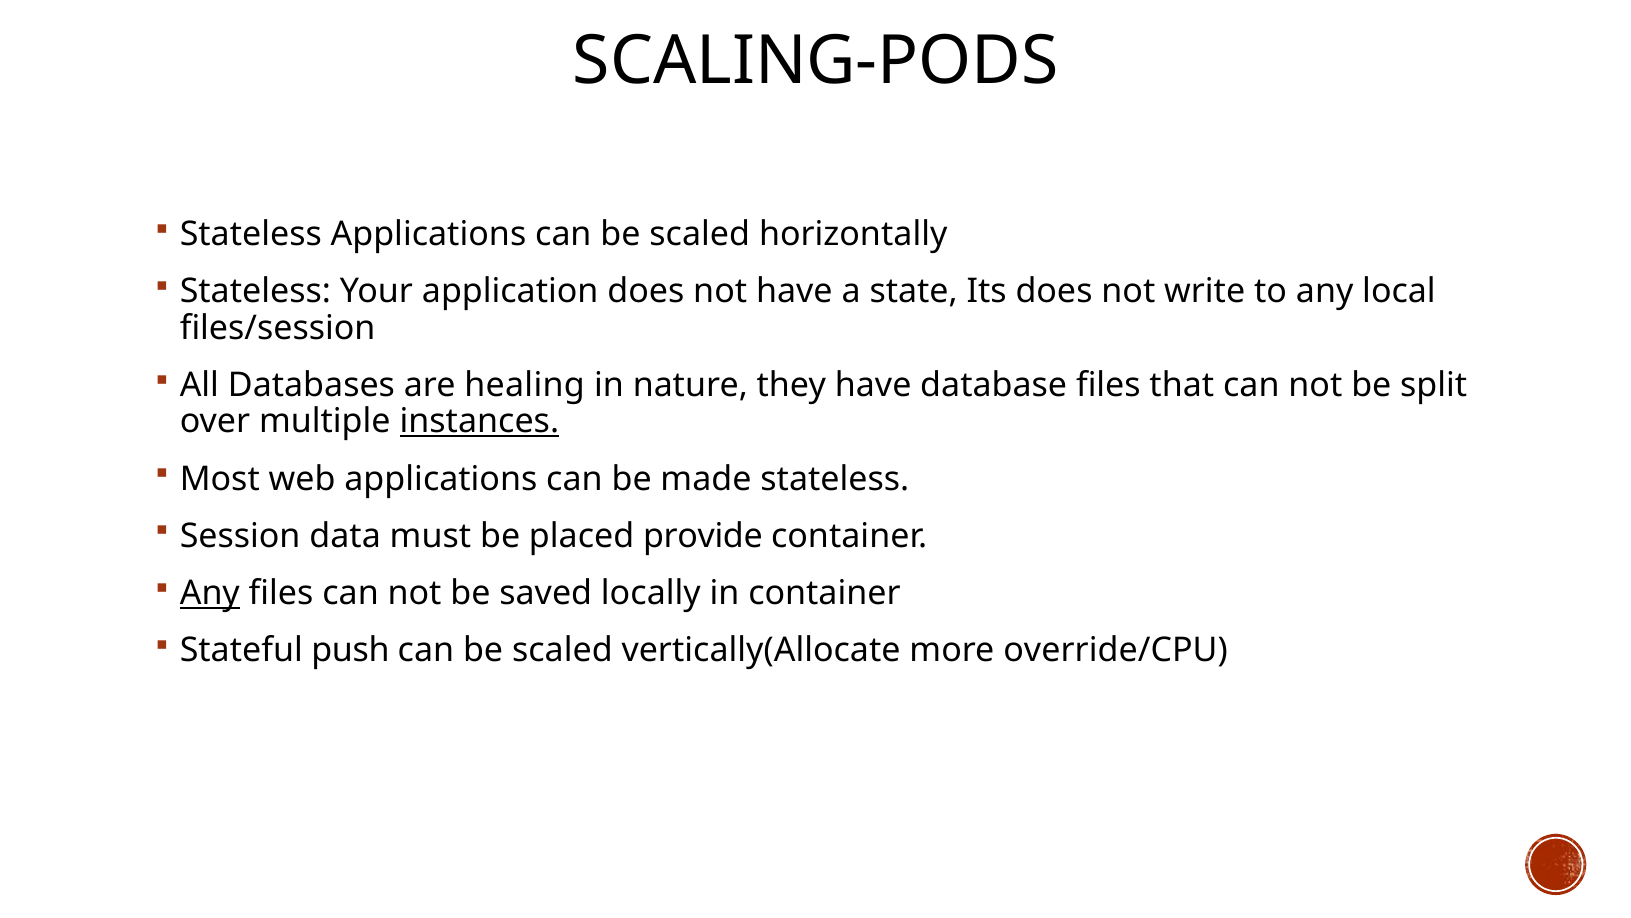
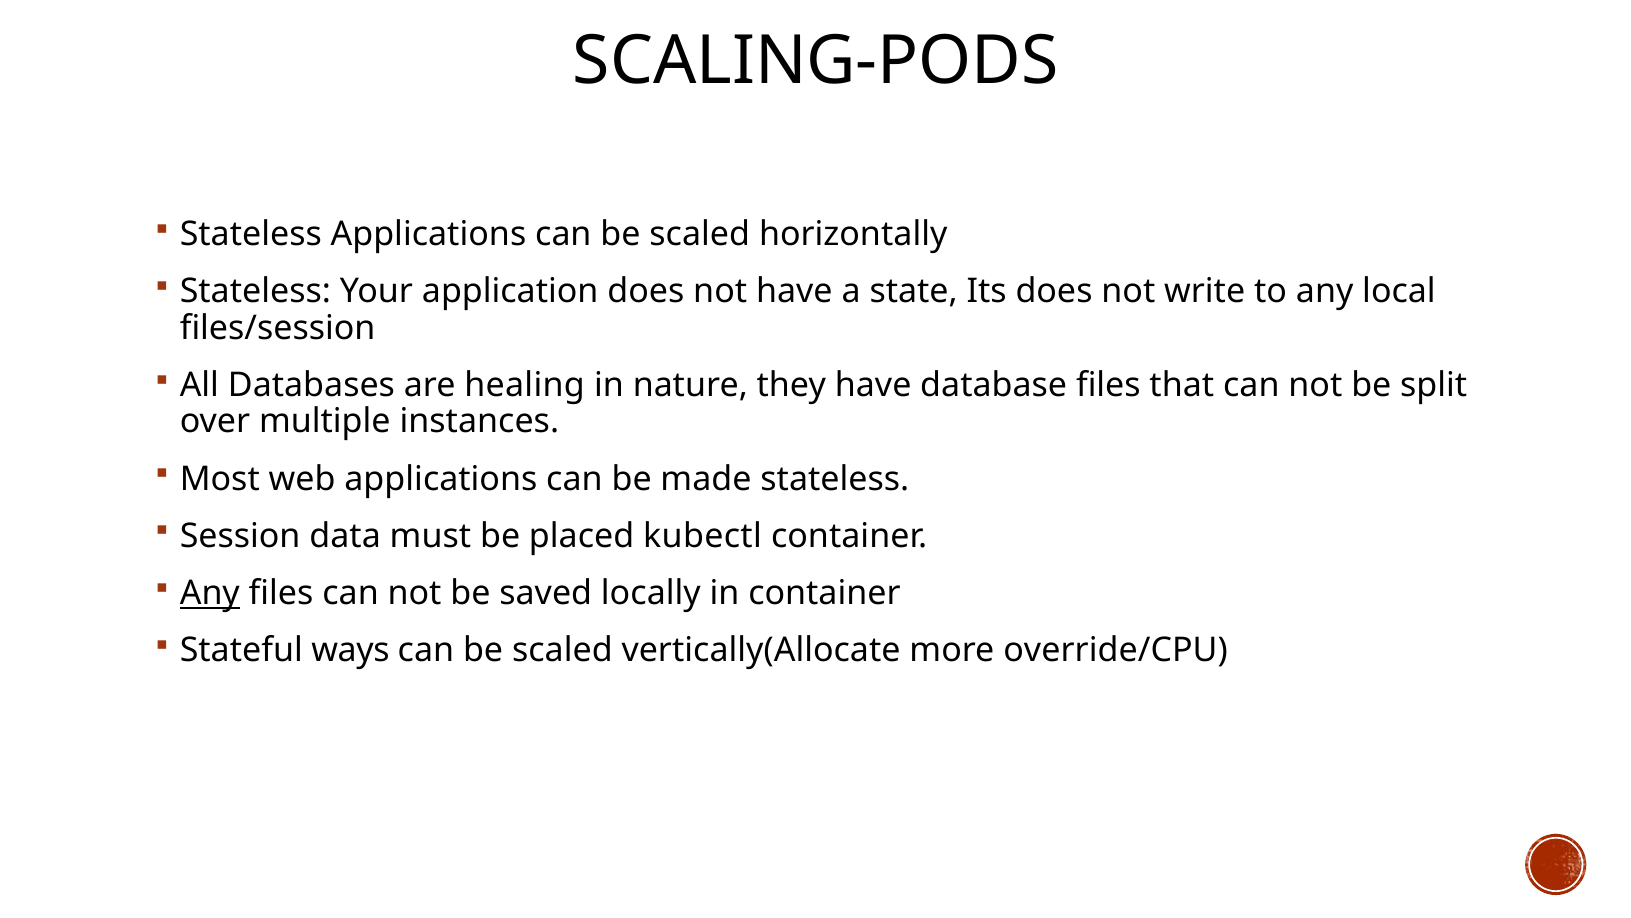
instances underline: present -> none
provide: provide -> kubectl
push: push -> ways
